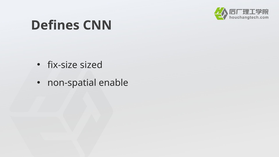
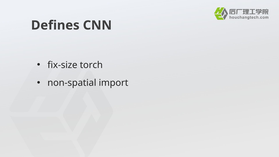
sized: sized -> torch
enable: enable -> import
